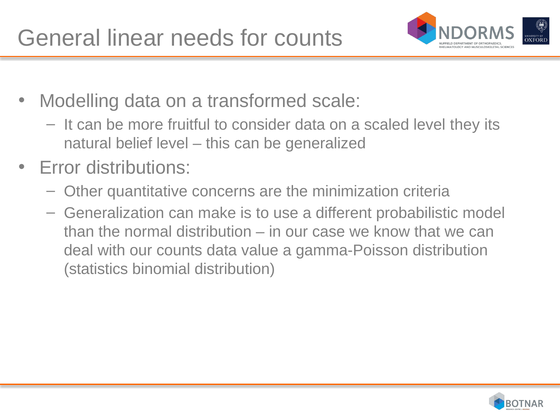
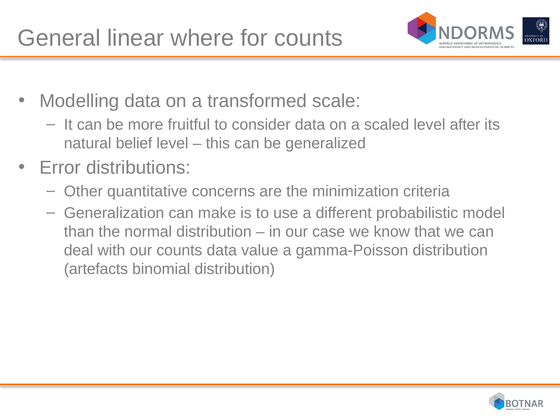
needs: needs -> where
they: they -> after
statistics: statistics -> artefacts
